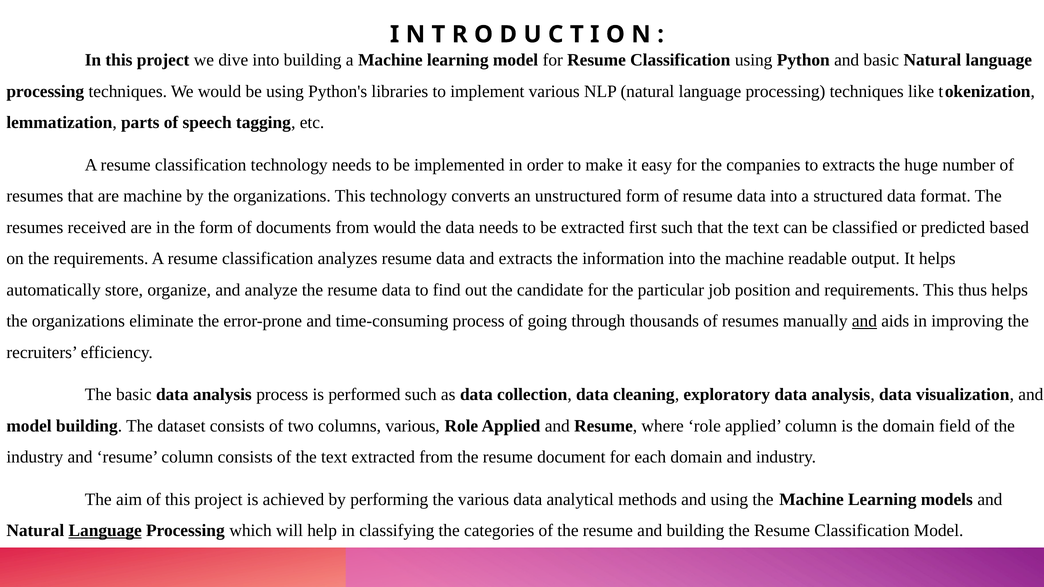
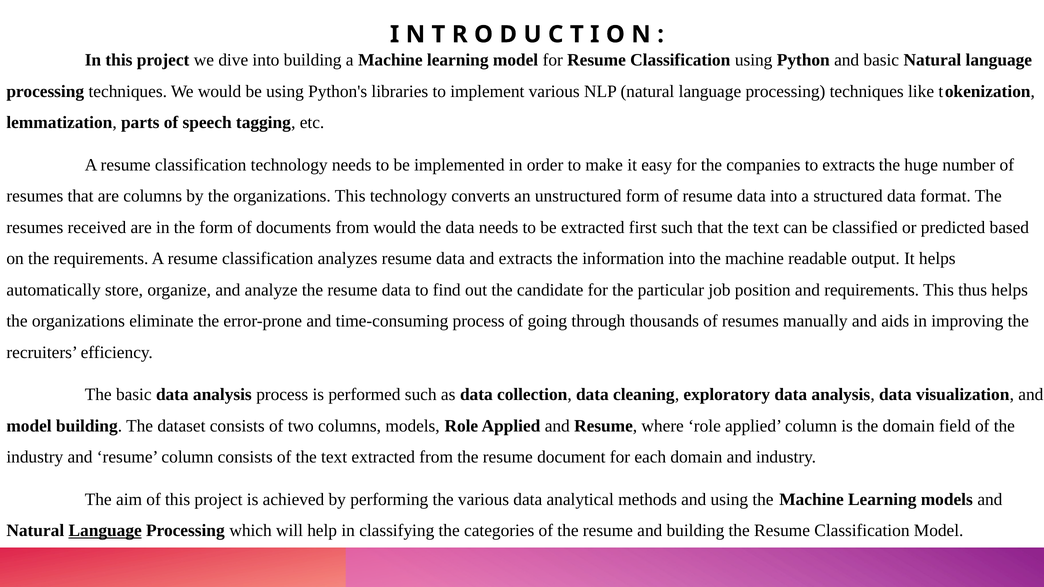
are machine: machine -> columns
and at (864, 321) underline: present -> none
columns various: various -> models
